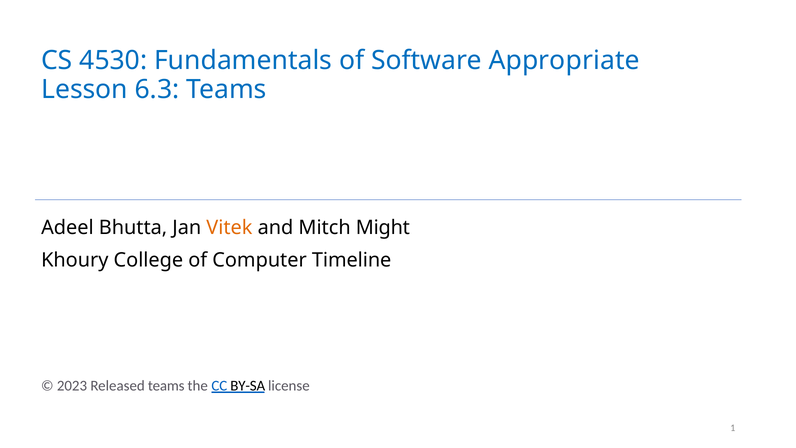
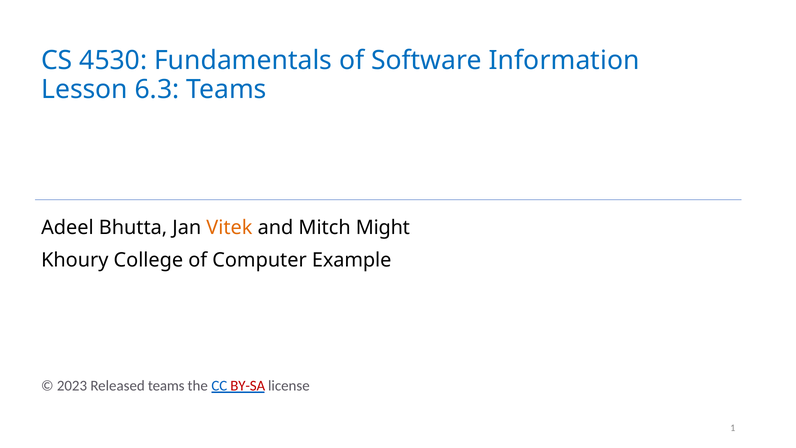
Appropriate: Appropriate -> Information
Timeline: Timeline -> Example
BY-SA colour: black -> red
